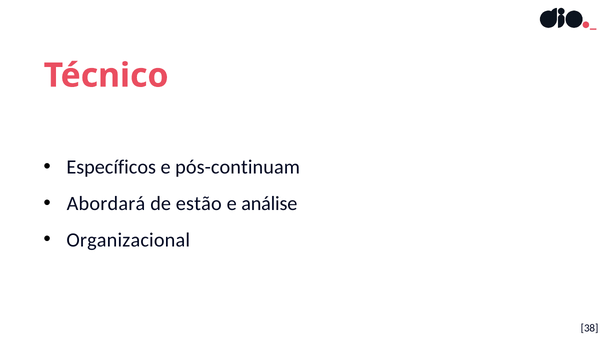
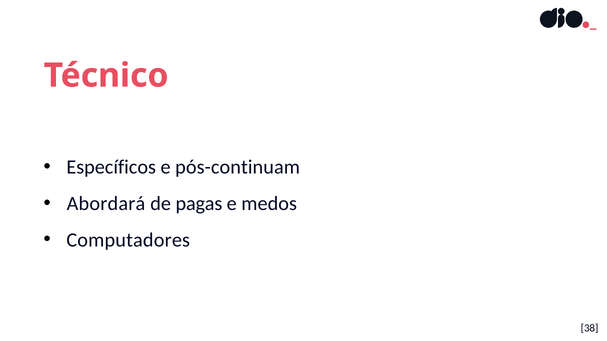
estão: estão -> pagas
análise: análise -> medos
Organizacional: Organizacional -> Computadores
